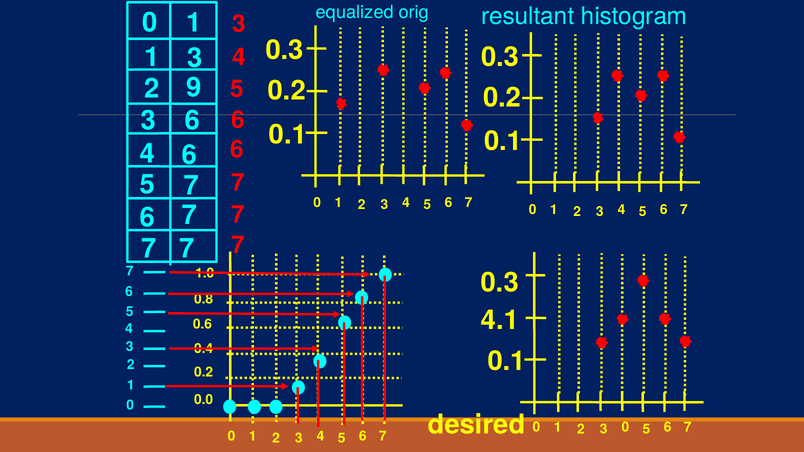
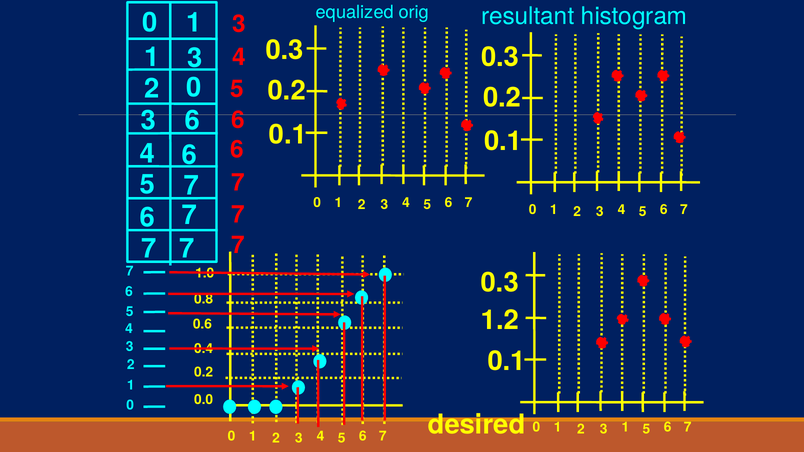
2 9: 9 -> 0
4.1: 4.1 -> 1.2
3 0: 0 -> 1
